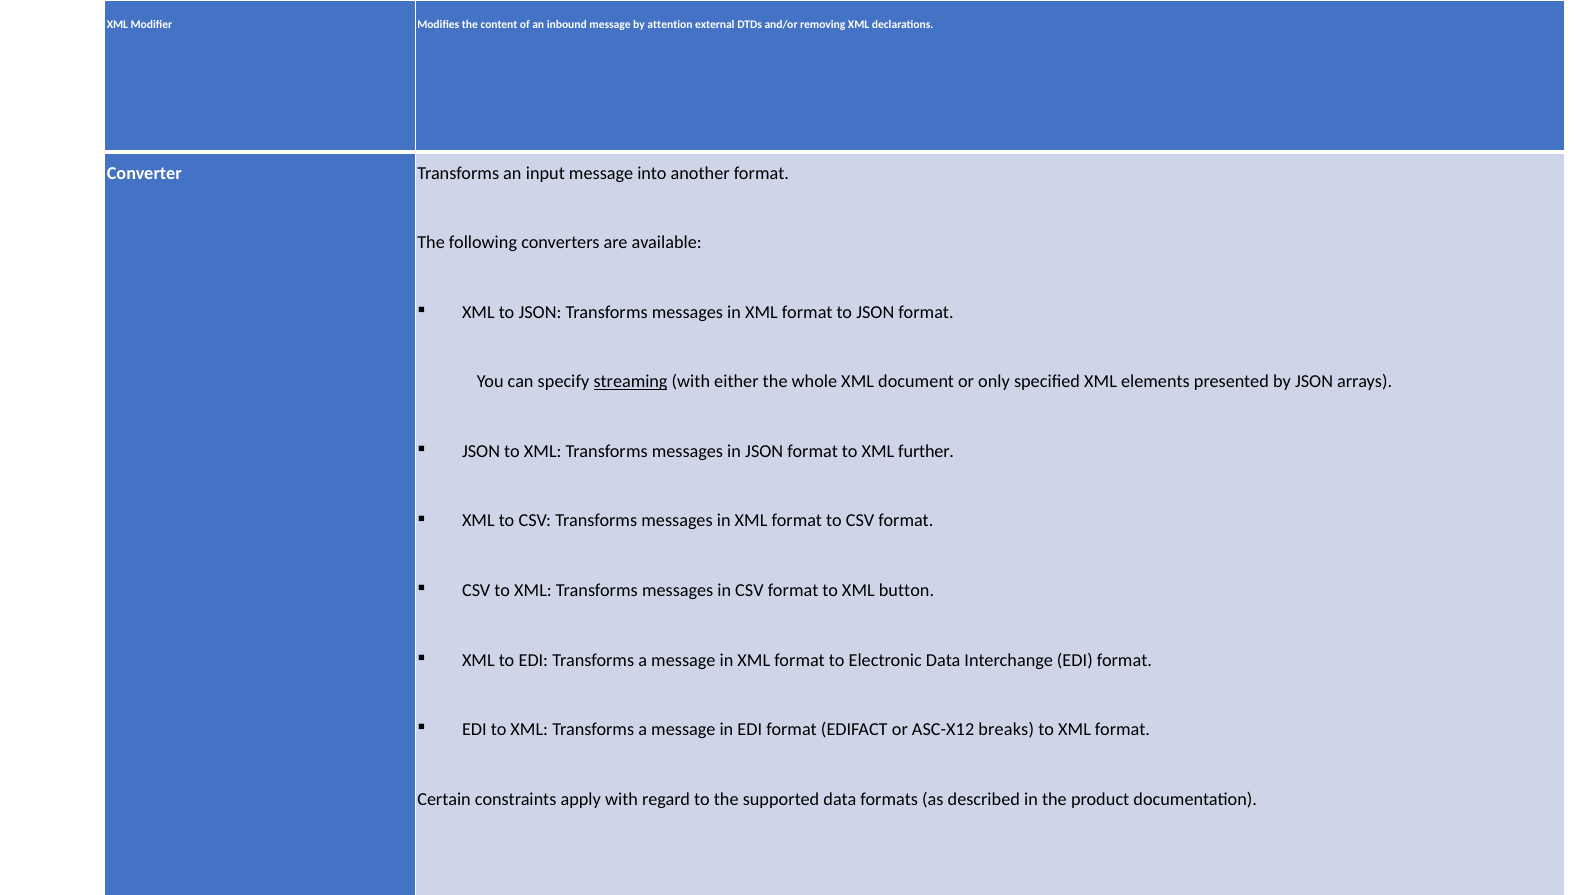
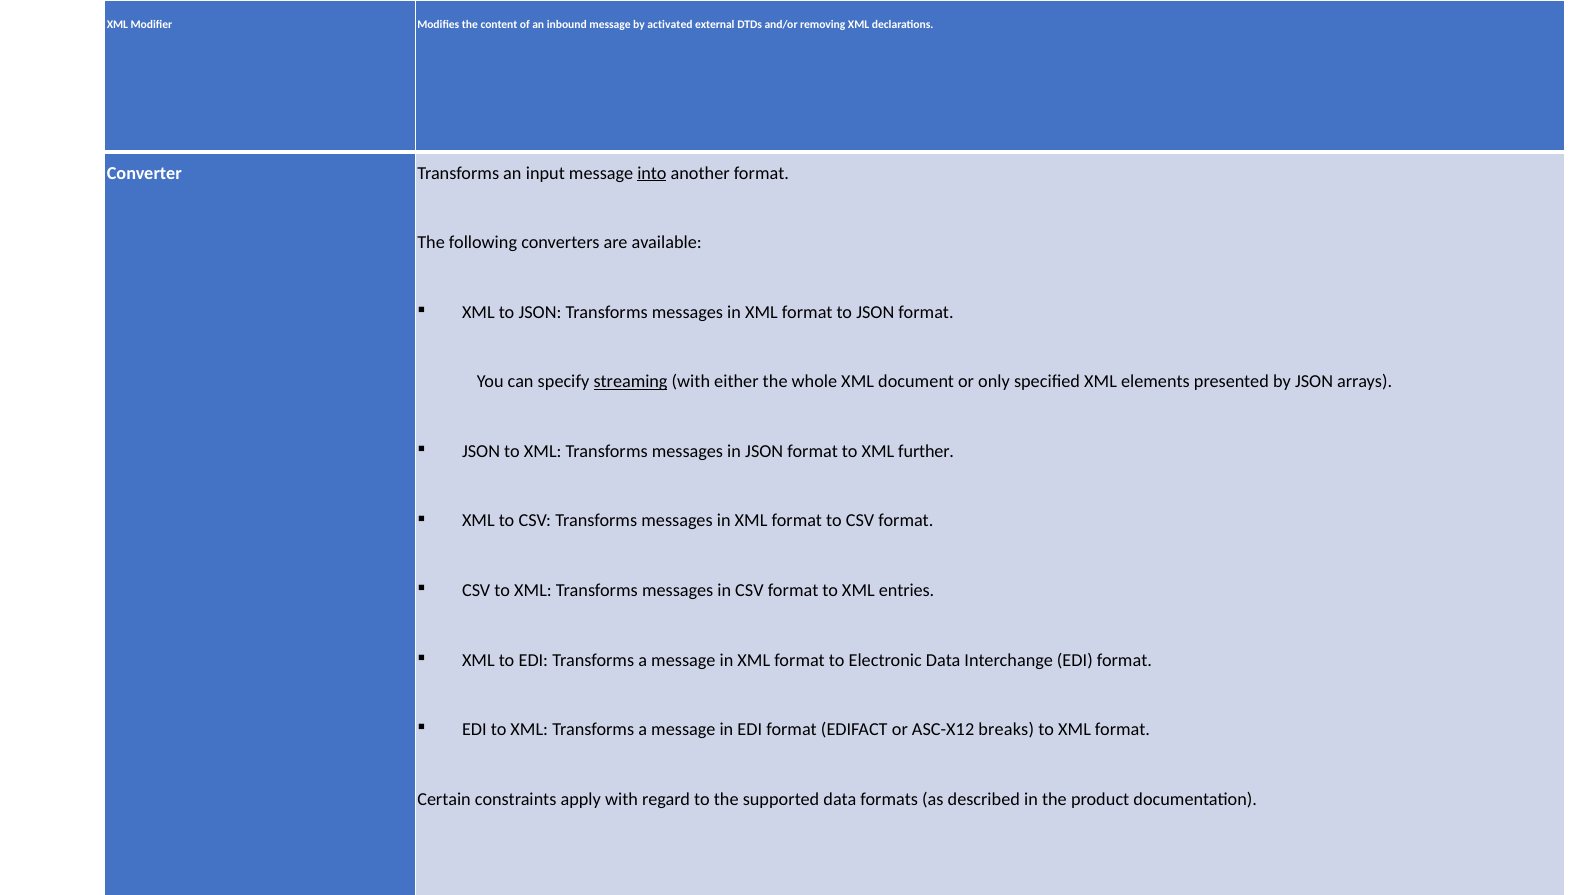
attention: attention -> activated
into underline: none -> present
button: button -> entries
